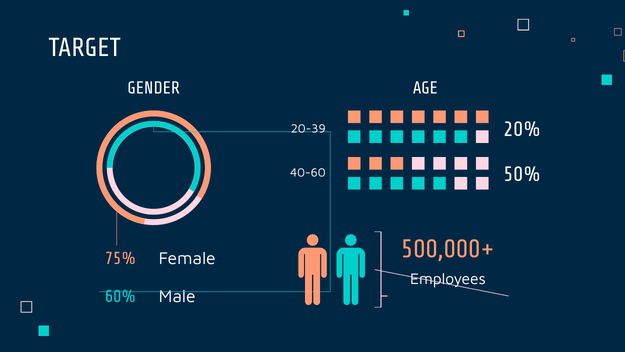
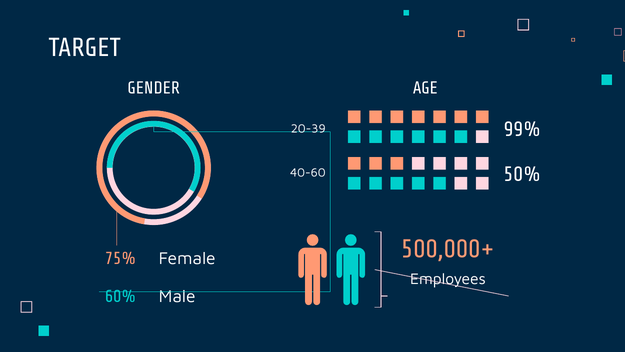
20%: 20% -> 99%
